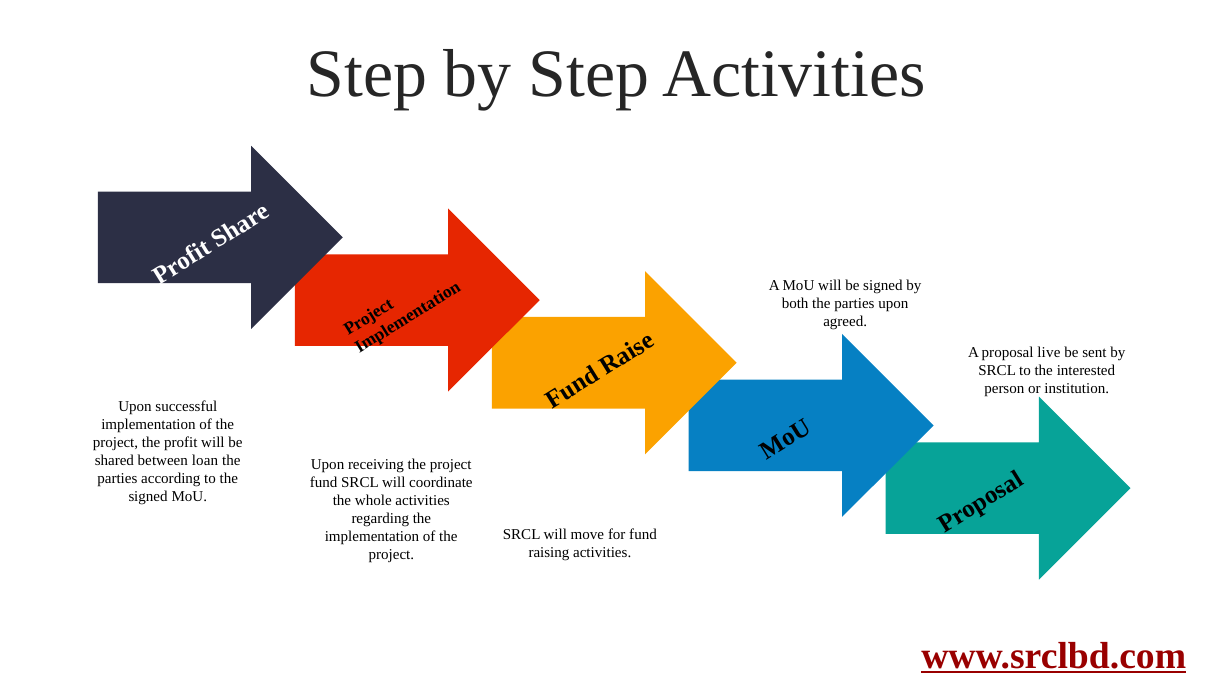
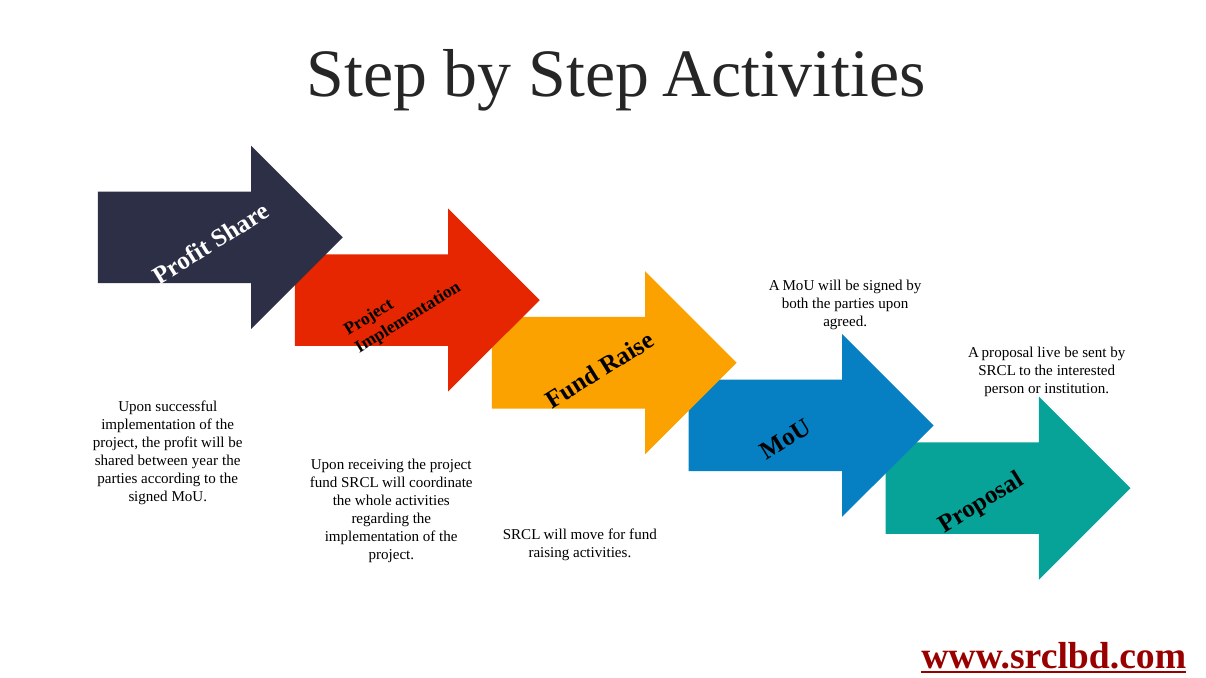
loan: loan -> year
